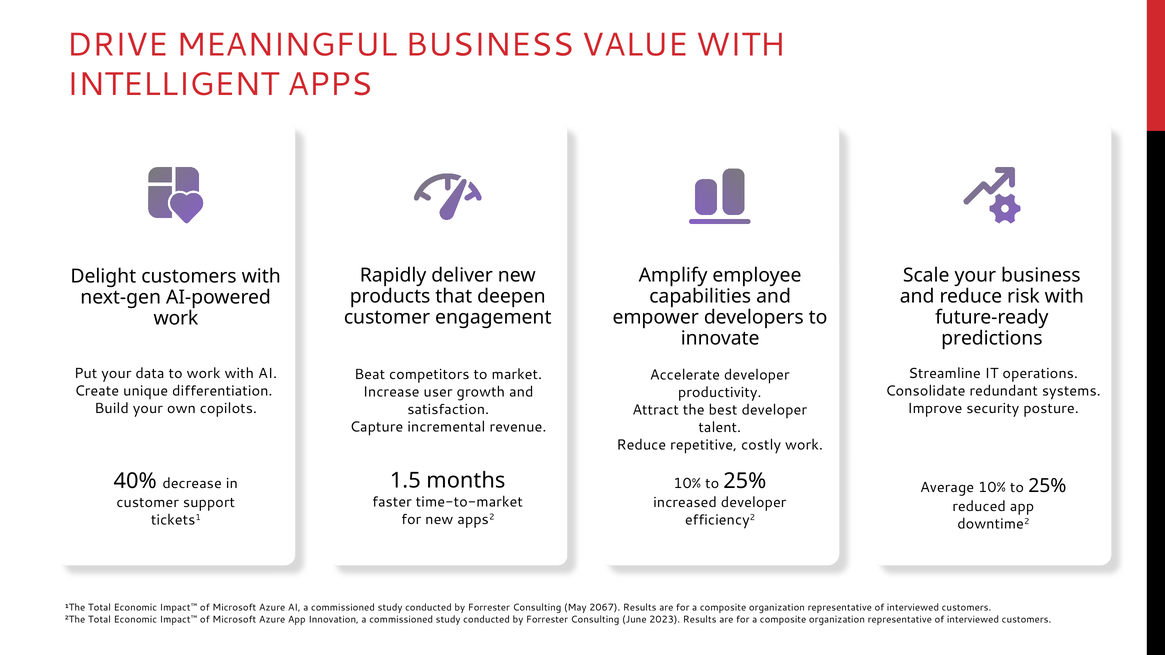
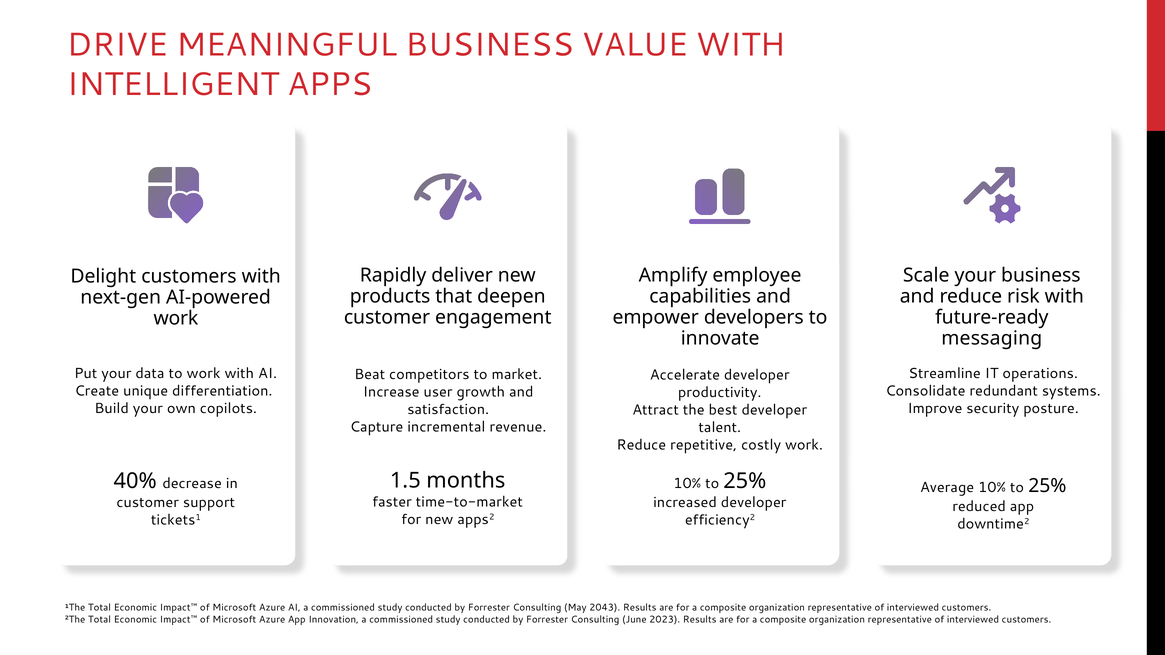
predictions: predictions -> messaging
2067: 2067 -> 2043
